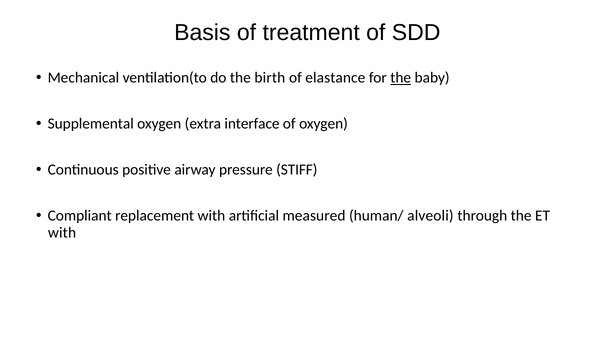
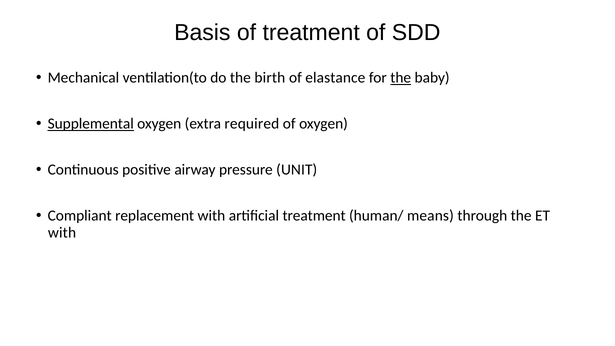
Supplemental underline: none -> present
interface: interface -> required
STIFF: STIFF -> UNIT
artificial measured: measured -> treatment
alveoli: alveoli -> means
